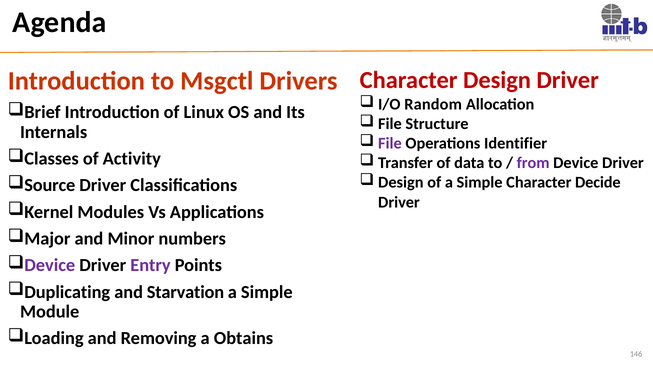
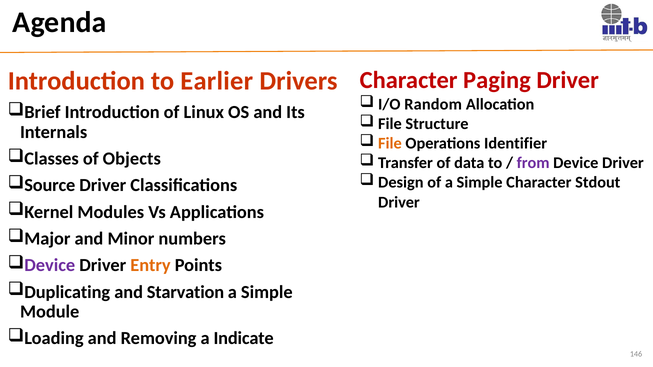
Msgctl: Msgctl -> Earlier
Character Design: Design -> Paging
File at (390, 144) colour: purple -> orange
Activity: Activity -> Objects
Decide: Decide -> Stdout
Entry colour: purple -> orange
Obtains: Obtains -> Indicate
